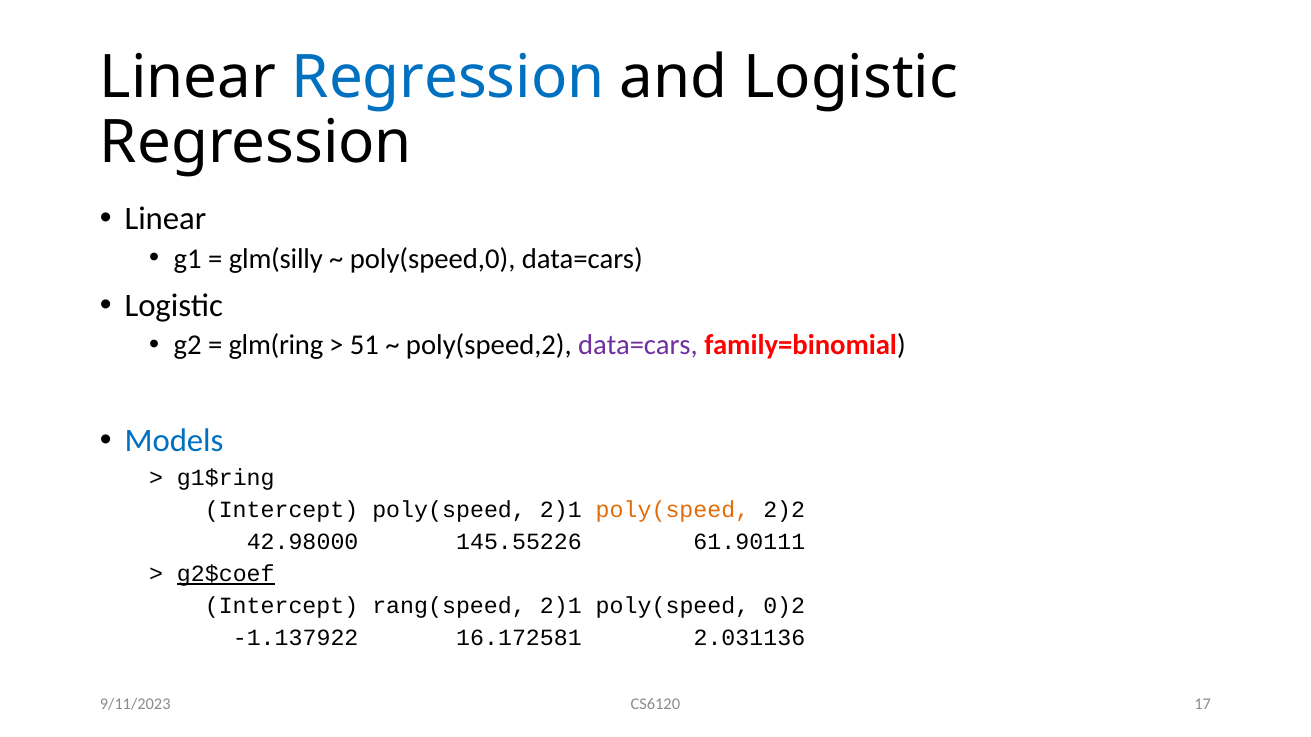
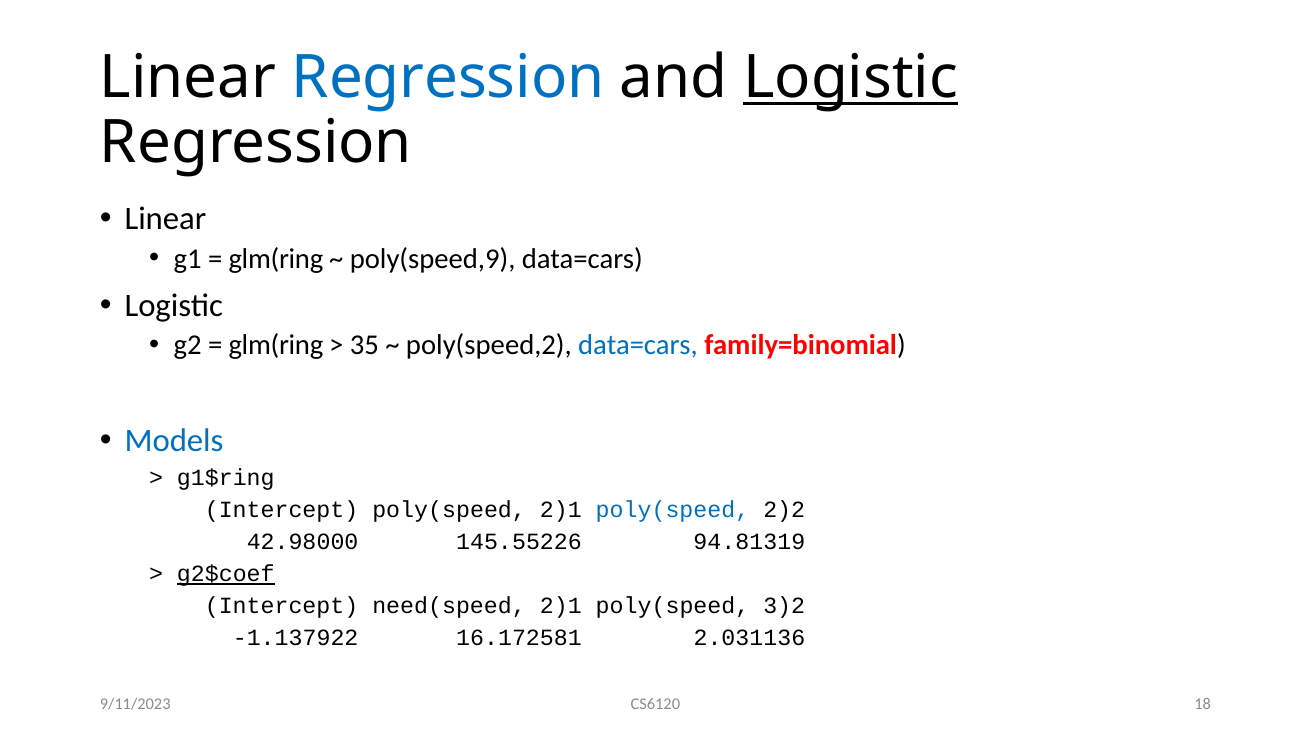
Logistic at (851, 78) underline: none -> present
glm(silly at (276, 259): glm(silly -> glm(ring
poly(speed,0: poly(speed,0 -> poly(speed,9
51: 51 -> 35
data=cars at (638, 346) colour: purple -> blue
poly(speed at (672, 510) colour: orange -> blue
61.90111: 61.90111 -> 94.81319
rang(speed: rang(speed -> need(speed
0)2: 0)2 -> 3)2
17: 17 -> 18
